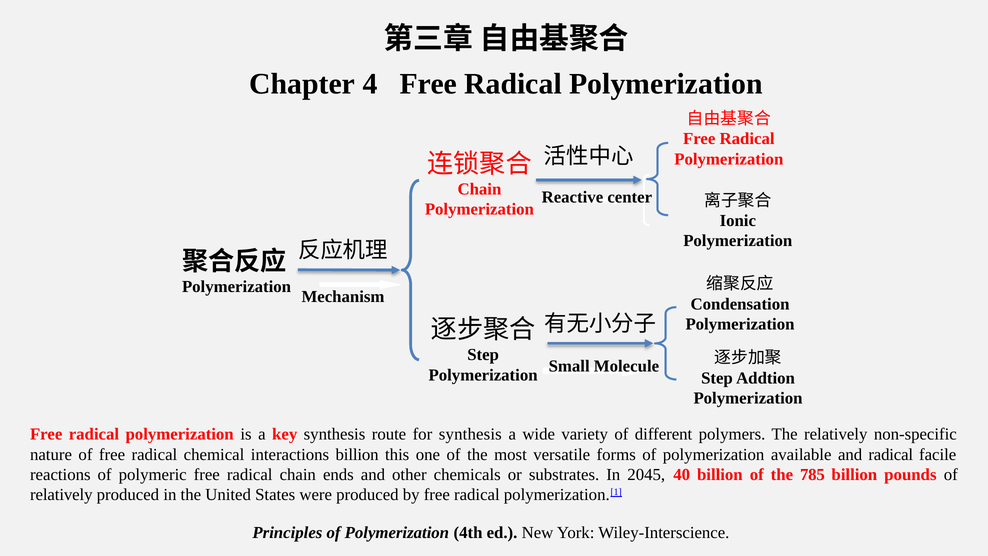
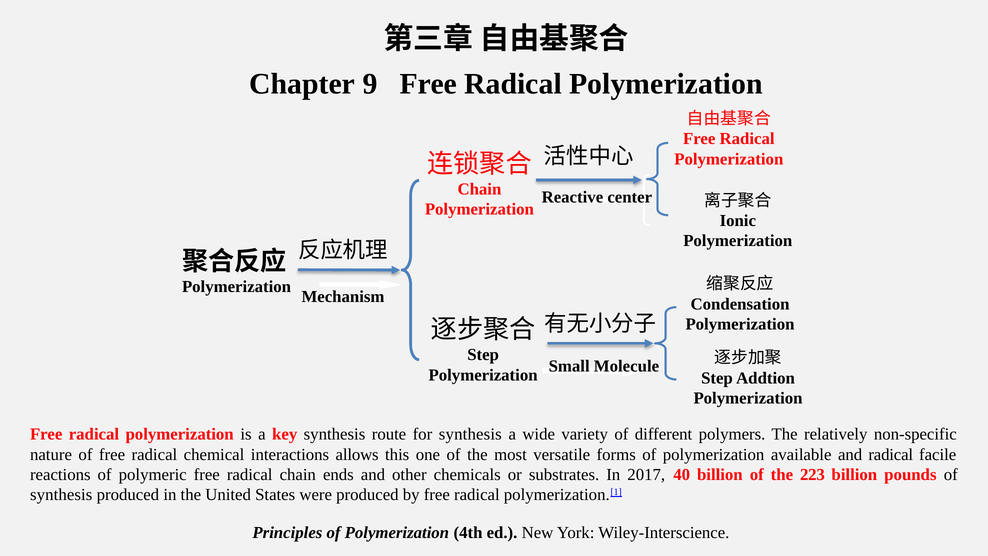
4: 4 -> 9
interactions billion: billion -> allows
2045: 2045 -> 2017
785: 785 -> 223
relatively at (61, 495): relatively -> synthesis
